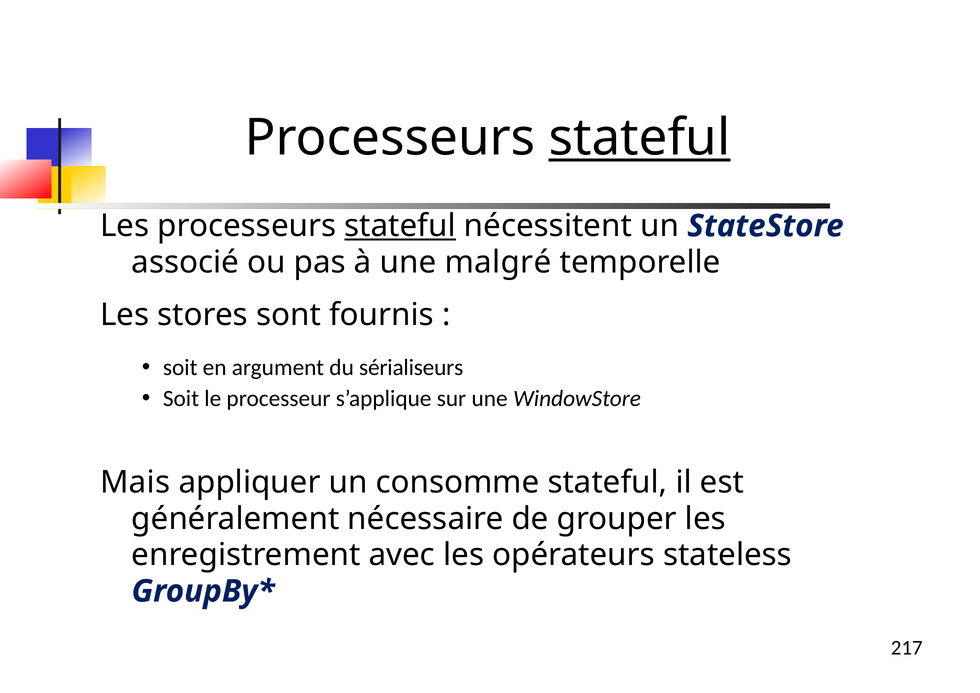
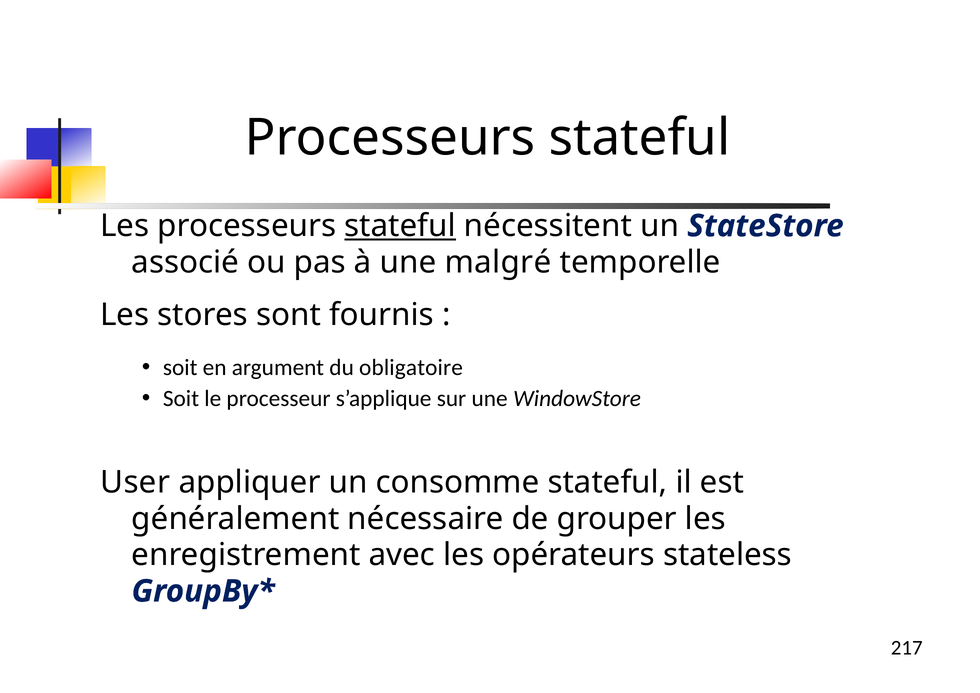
stateful at (639, 138) underline: present -> none
sérialiseurs: sérialiseurs -> obligatoire
Mais: Mais -> User
